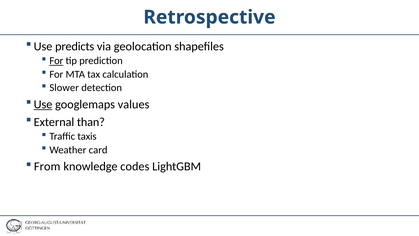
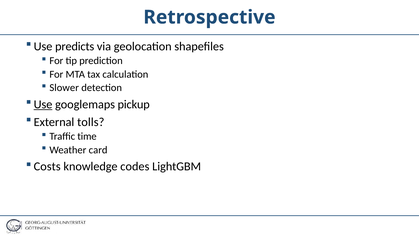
For at (56, 61) underline: present -> none
values: values -> pickup
than: than -> tolls
taxis: taxis -> time
From: From -> Costs
